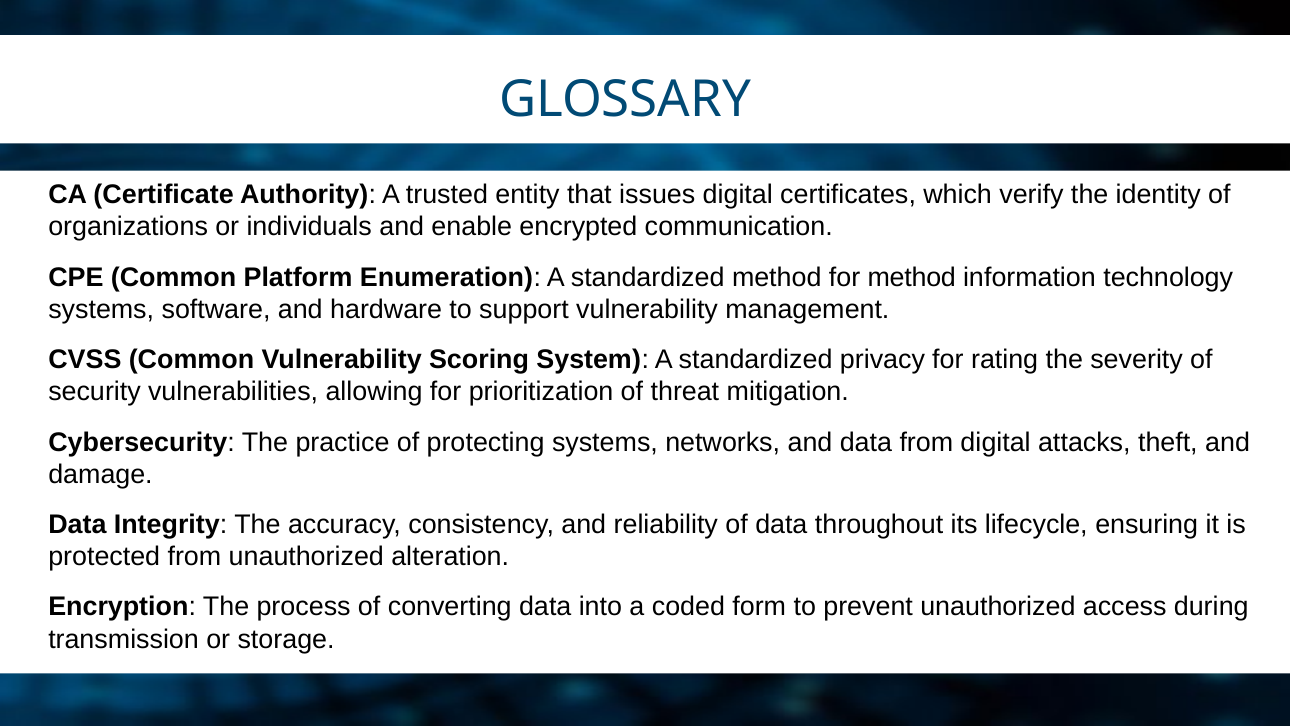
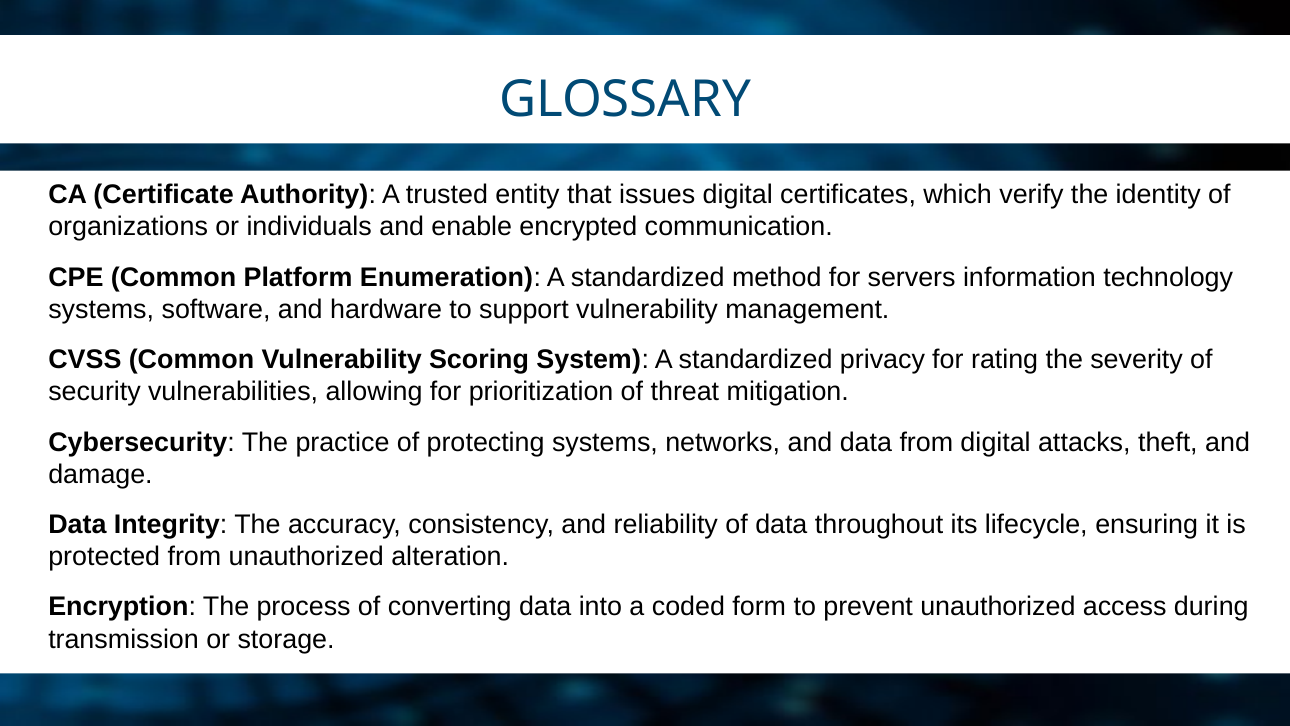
for method: method -> servers
